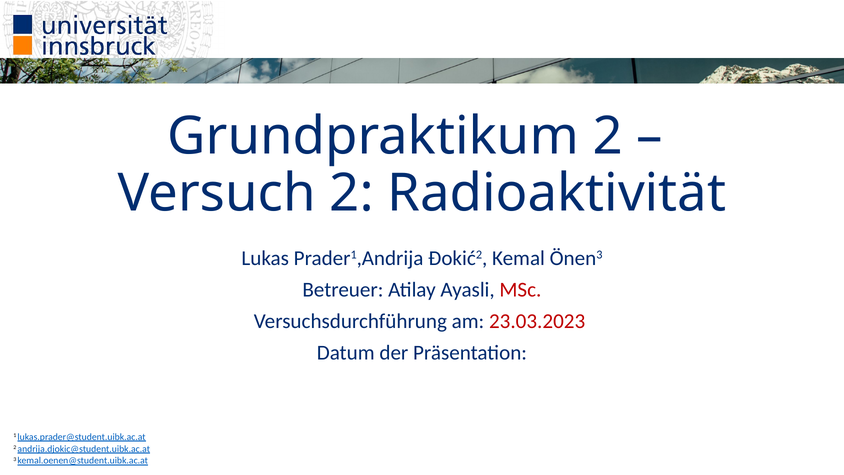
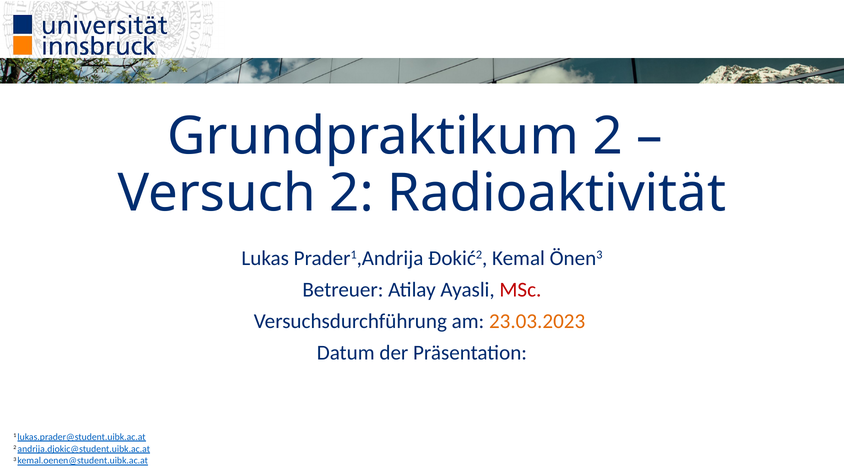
23.03.2023 colour: red -> orange
